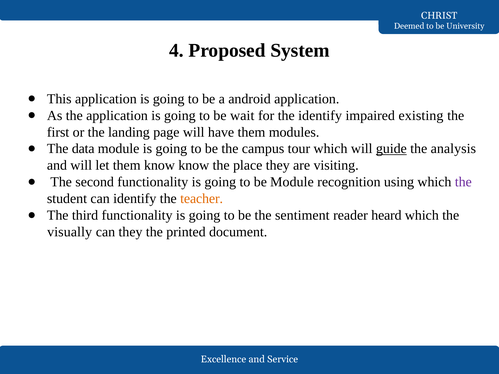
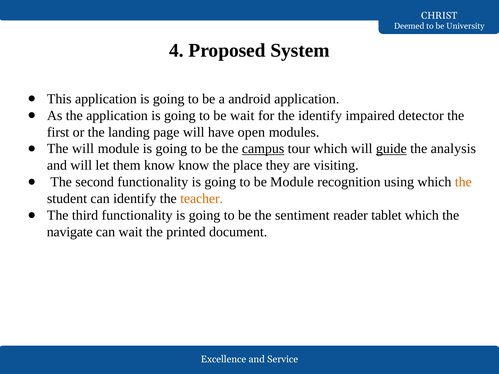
existing: existing -> detector
have them: them -> open
The data: data -> will
campus underline: none -> present
the at (463, 182) colour: purple -> orange
heard: heard -> tablet
visually: visually -> navigate
can they: they -> wait
